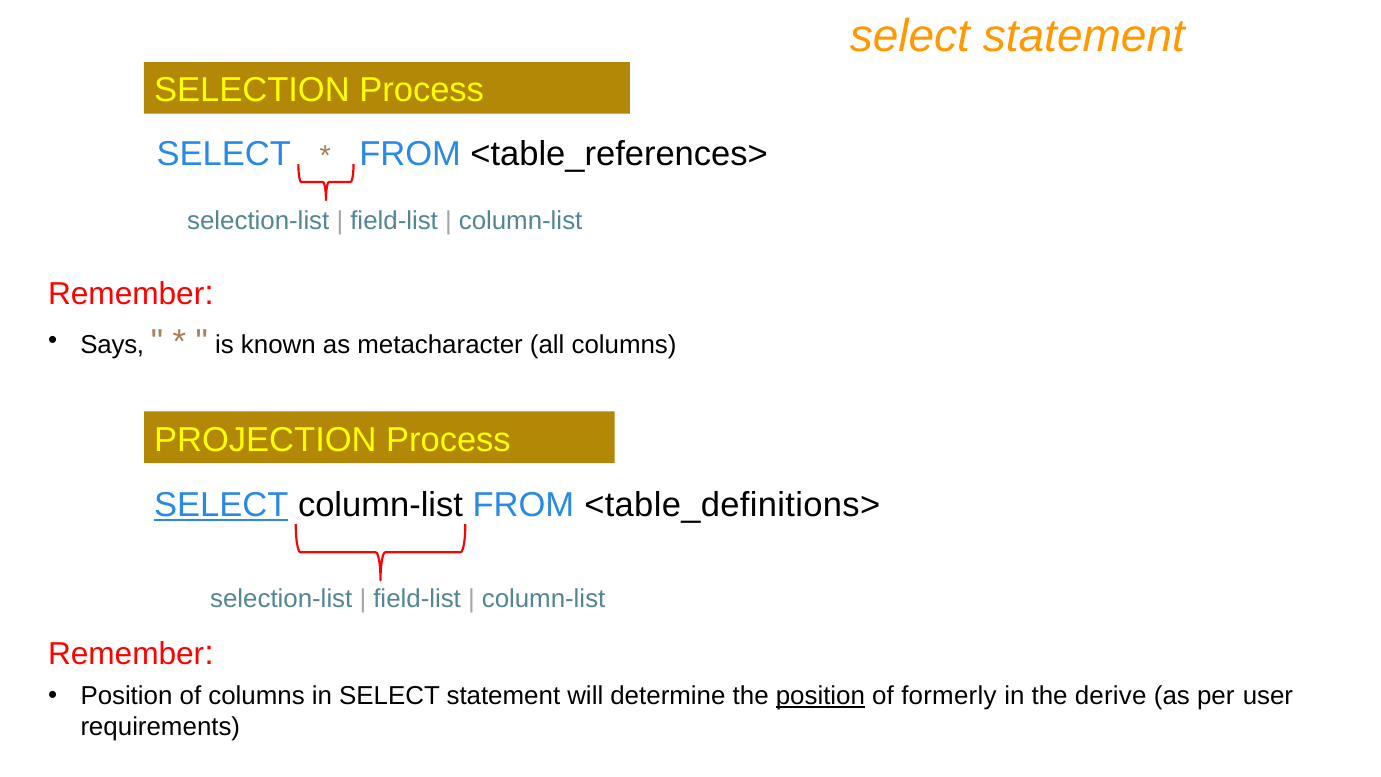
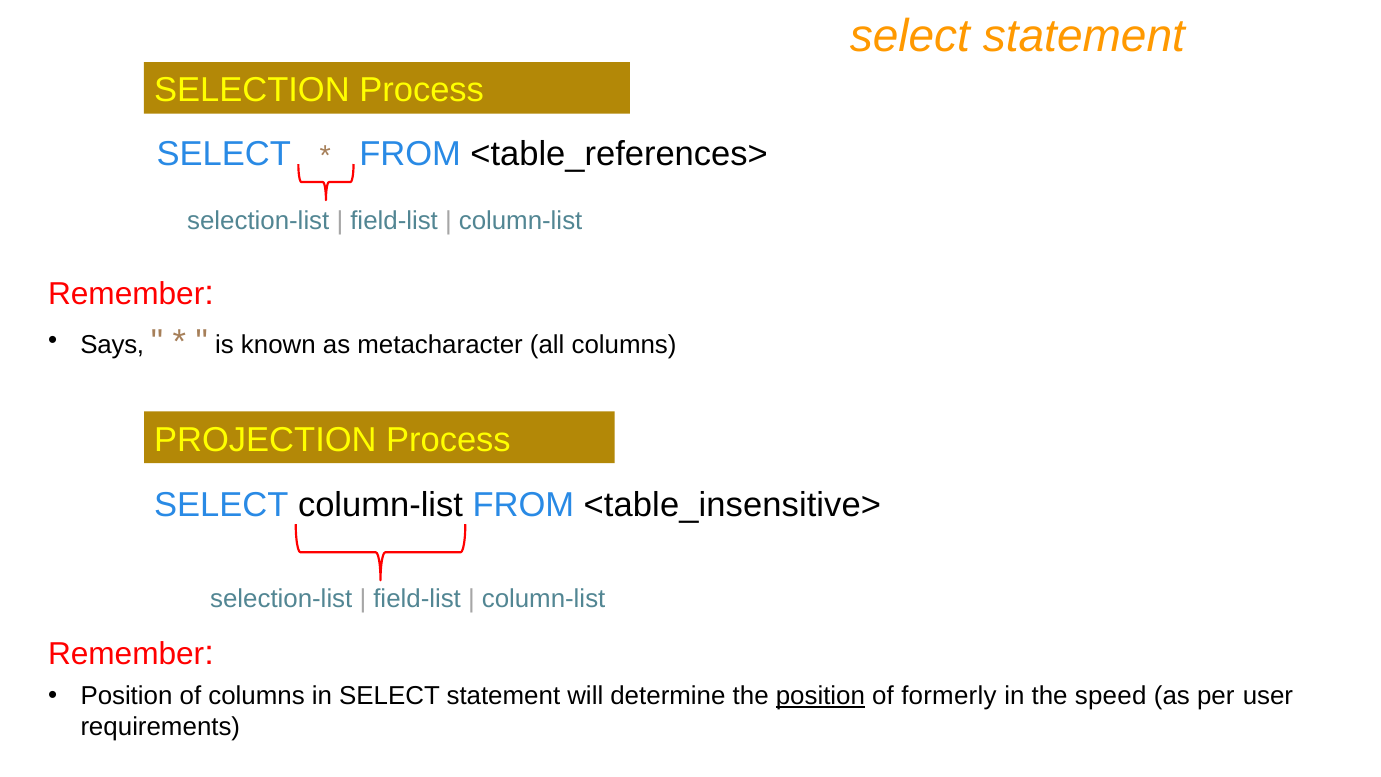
SELECT at (221, 505) underline: present -> none
<table_definitions>: <table_definitions> -> <table_insensitive>
derive: derive -> speed
